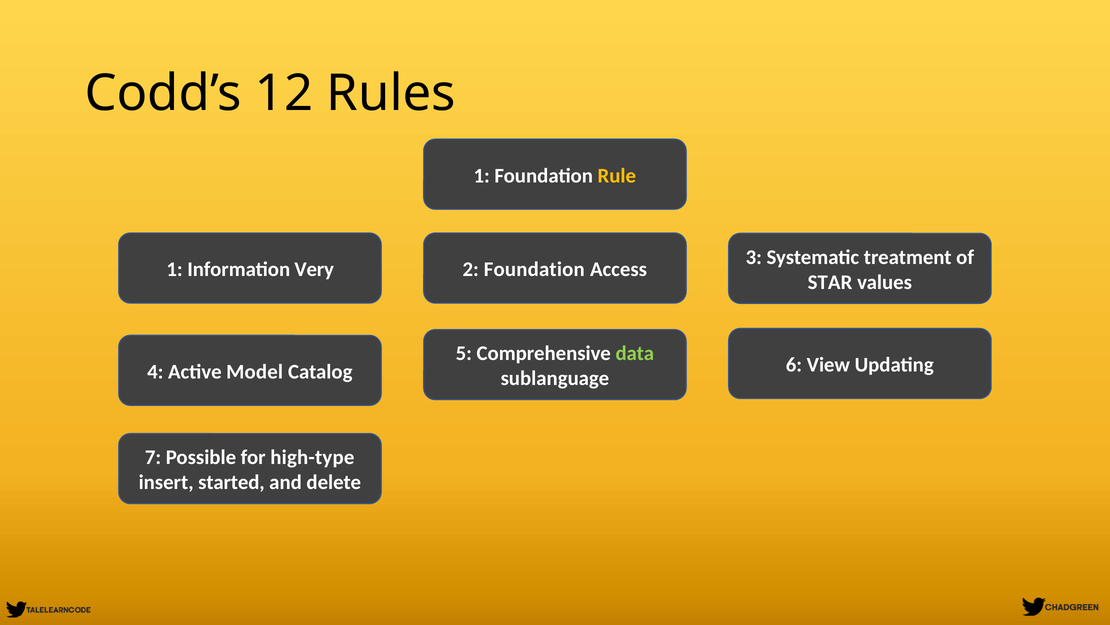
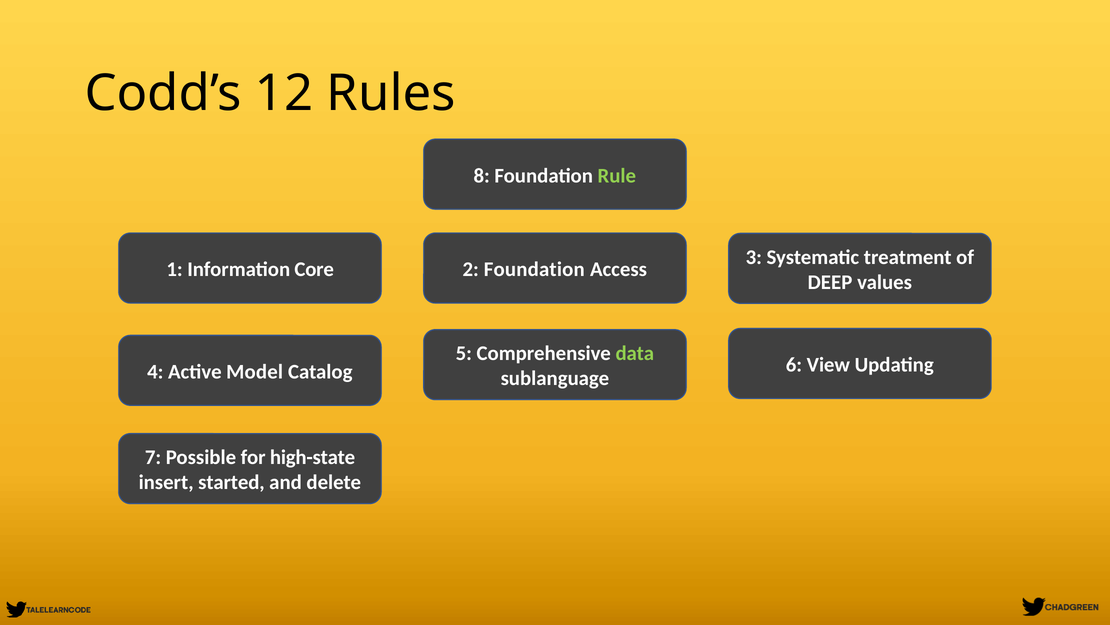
1 at (482, 175): 1 -> 8
Rule colour: yellow -> light green
Very: Very -> Core
STAR: STAR -> DEEP
high-type: high-type -> high-state
